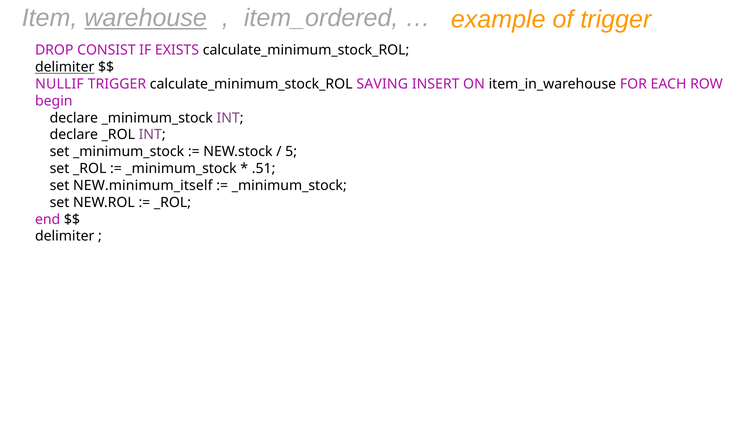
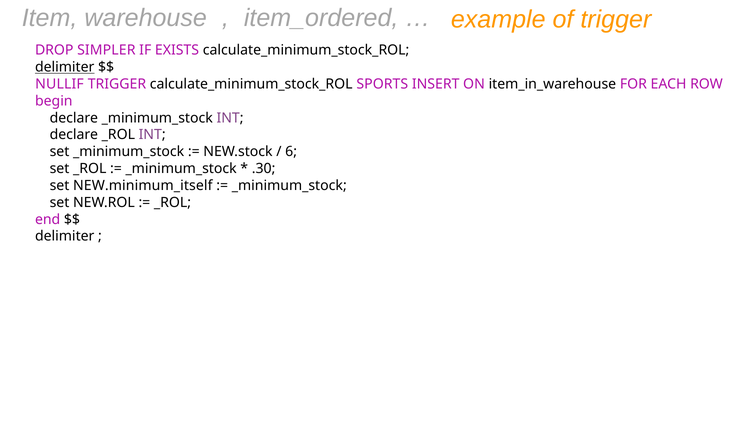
warehouse underline: present -> none
CONSIST: CONSIST -> SIMPLER
SAVING: SAVING -> SPORTS
5: 5 -> 6
.51: .51 -> .30
